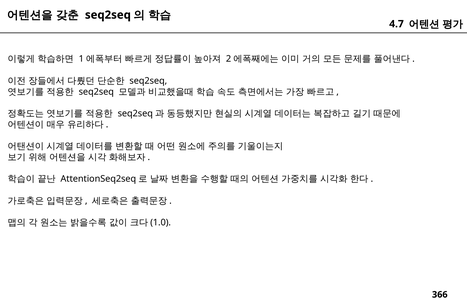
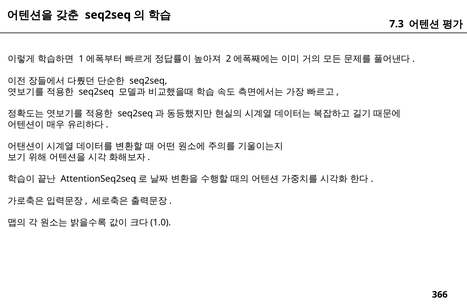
4.7: 4.7 -> 7.3
